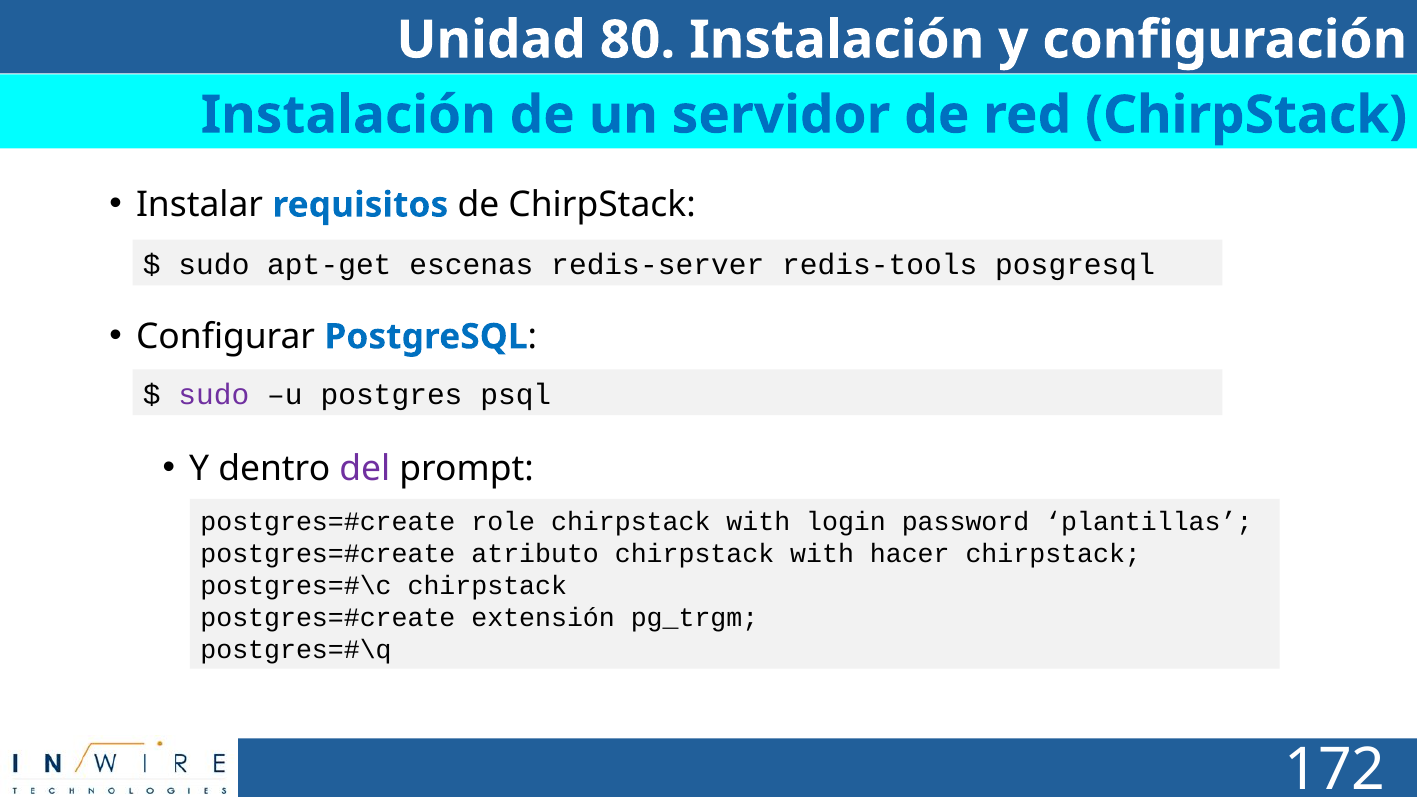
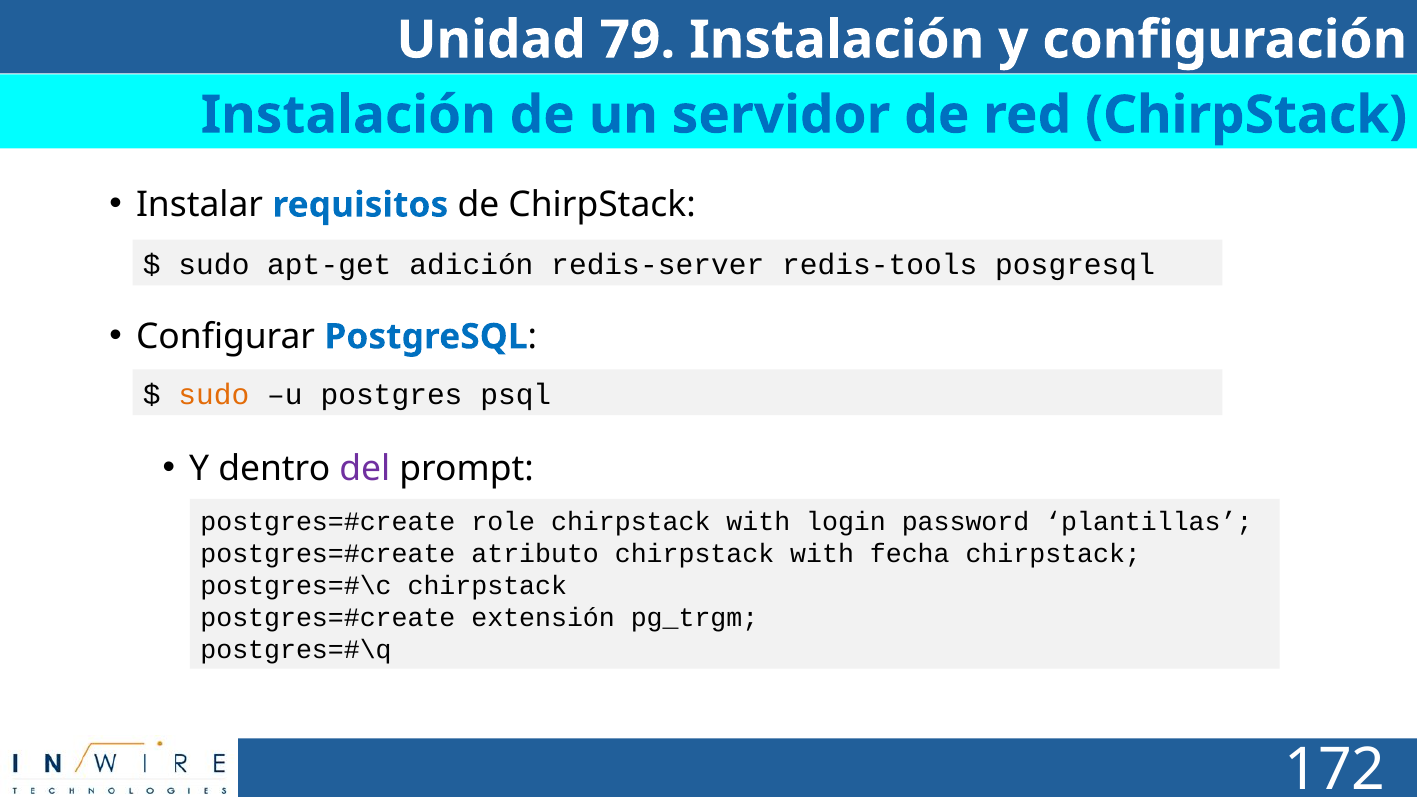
80: 80 -> 79
escenas: escenas -> adición
sudo at (214, 394) colour: purple -> orange
hacer: hacer -> fecha
